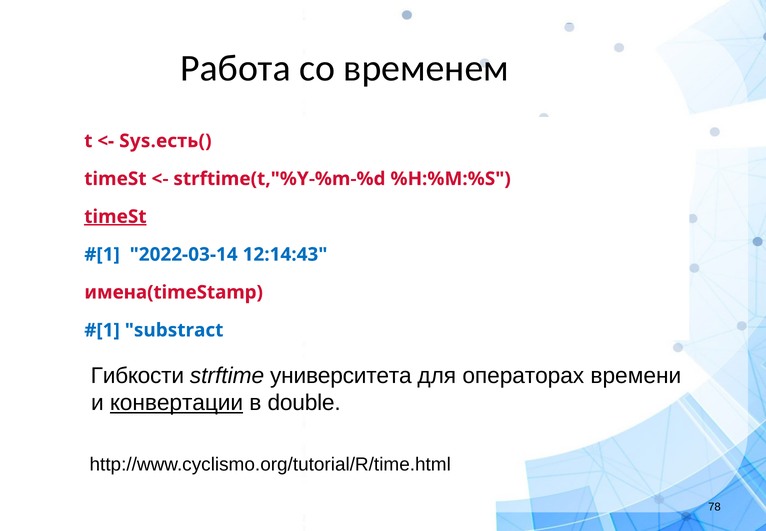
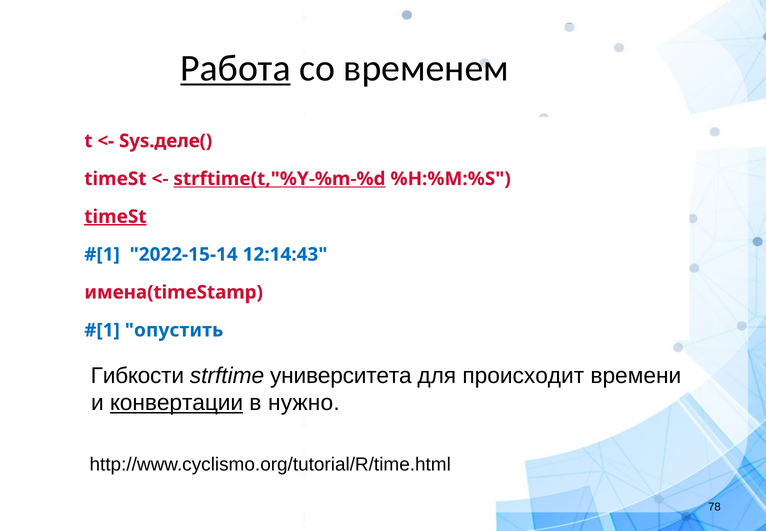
Работа underline: none -> present
Sys.есть(: Sys.есть( -> Sys.деле(
strftime(t,"%Y-%m-%d underline: none -> present
2022-03-14: 2022-03-14 -> 2022-15-14
substract: substract -> опустить
операторах: операторах -> происходит
double: double -> нужно
